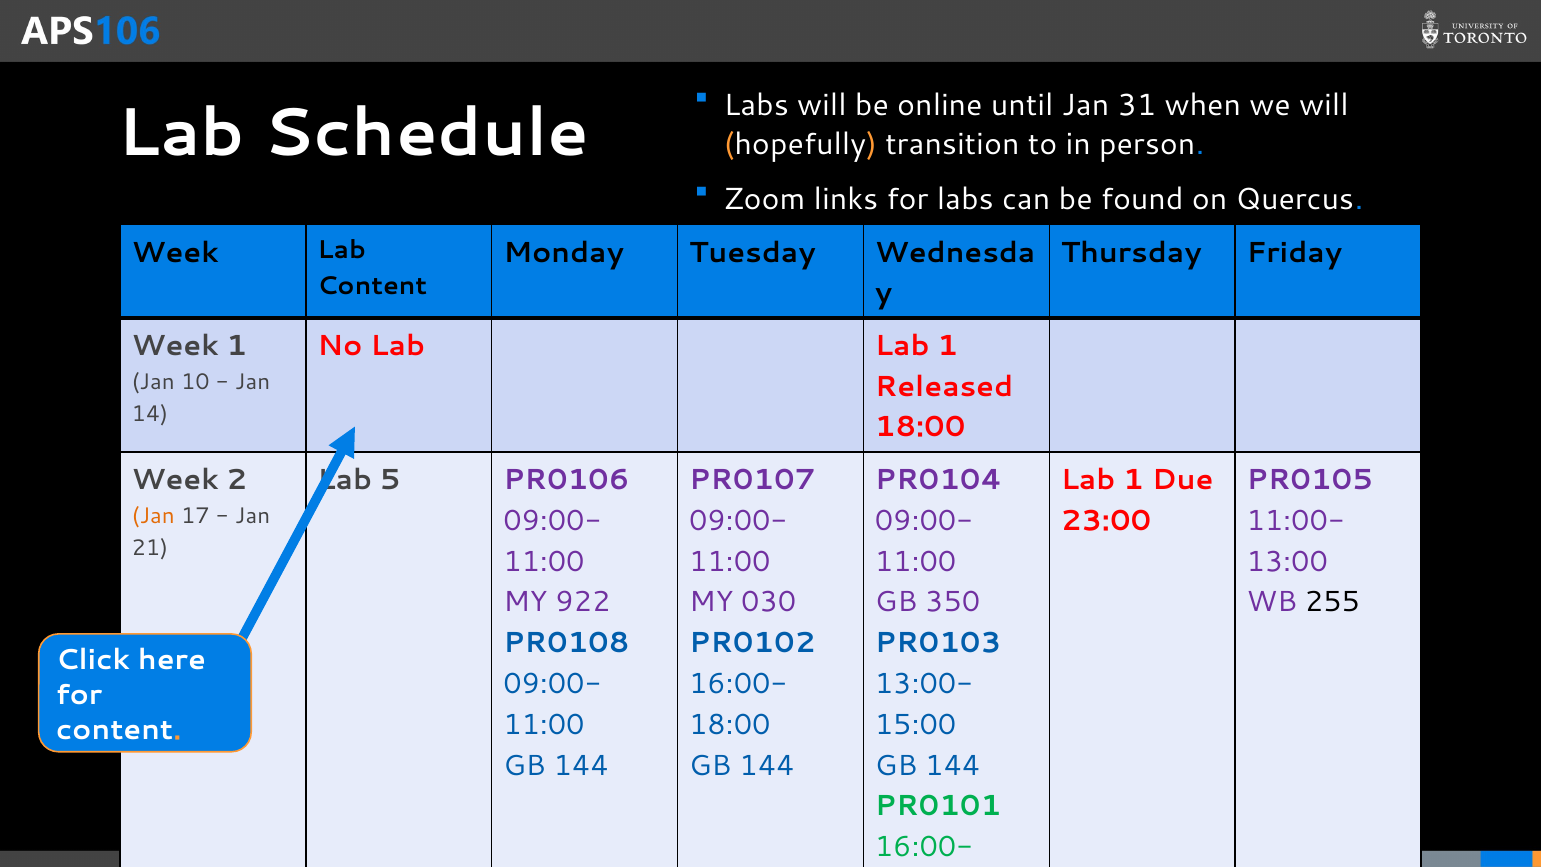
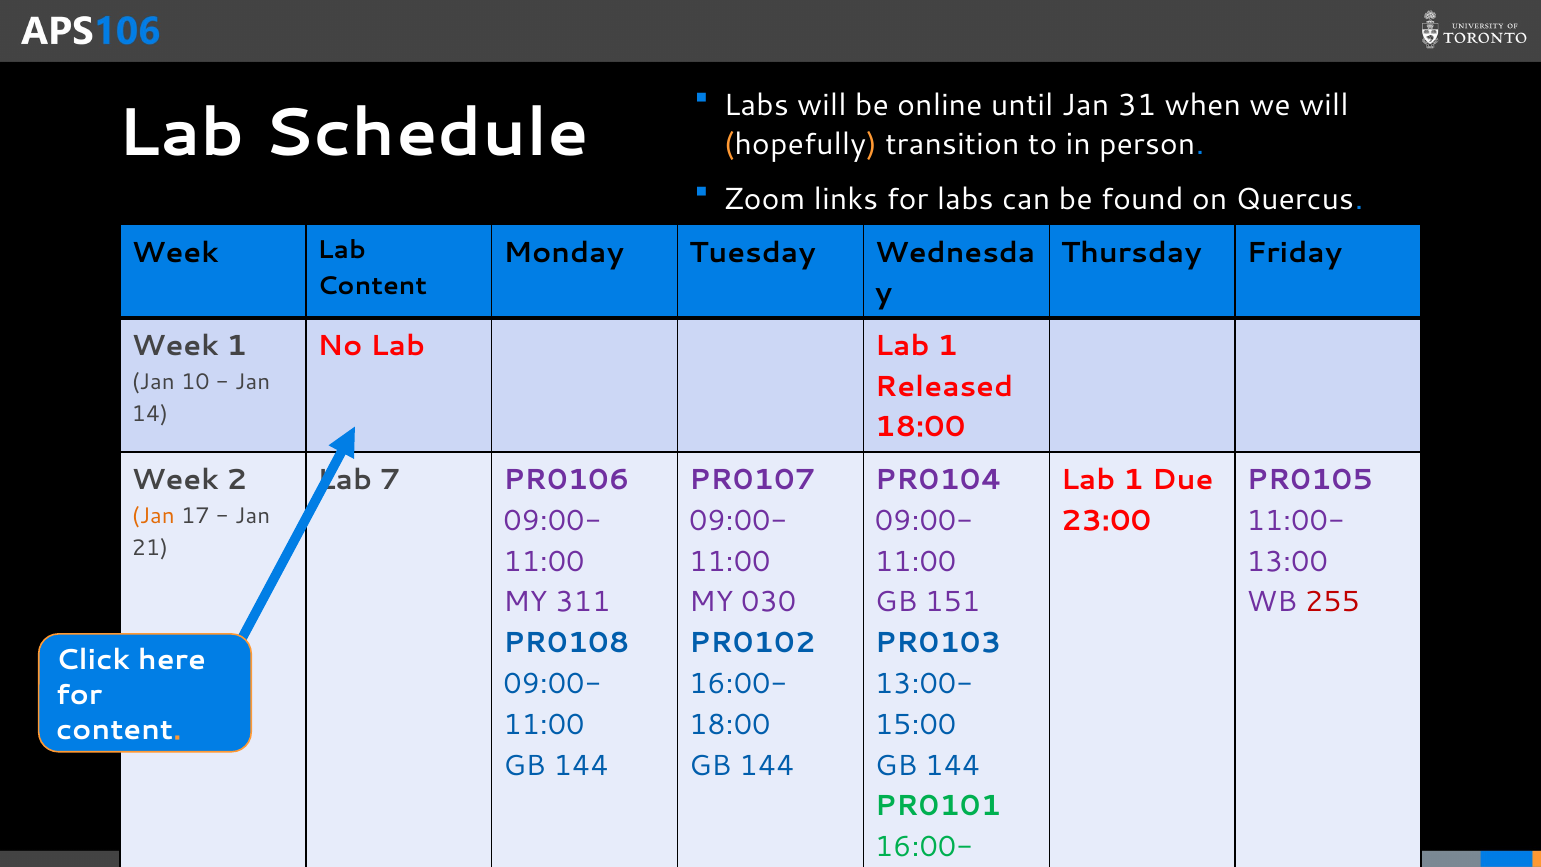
5: 5 -> 7
922: 922 -> 311
350: 350 -> 151
255 colour: black -> red
